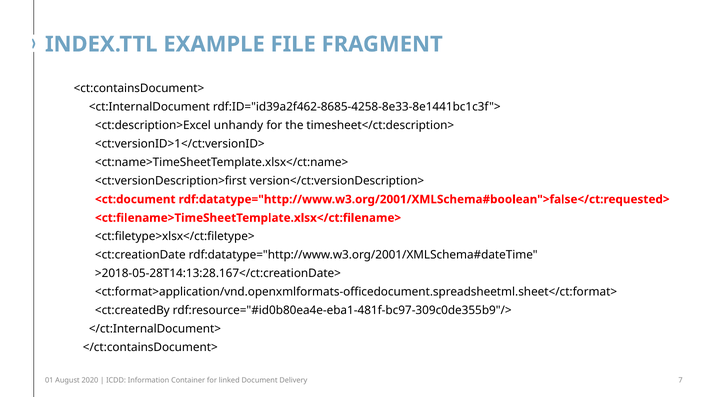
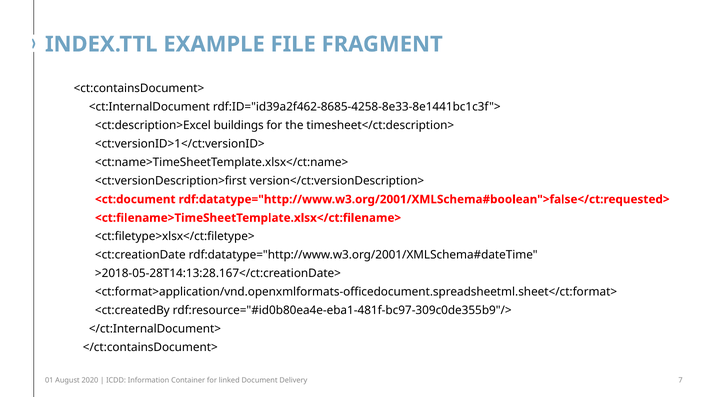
unhandy: unhandy -> buildings
